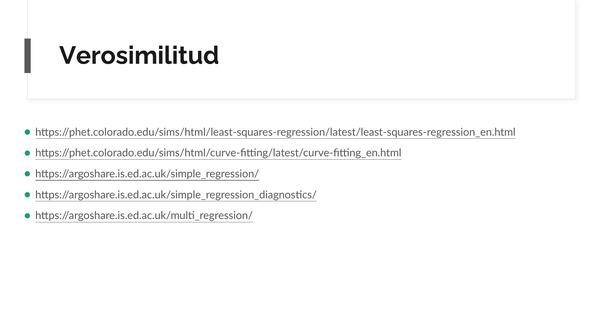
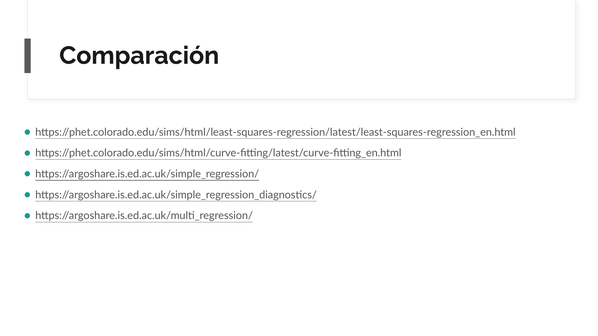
Verosimilitud: Verosimilitud -> Comparación
